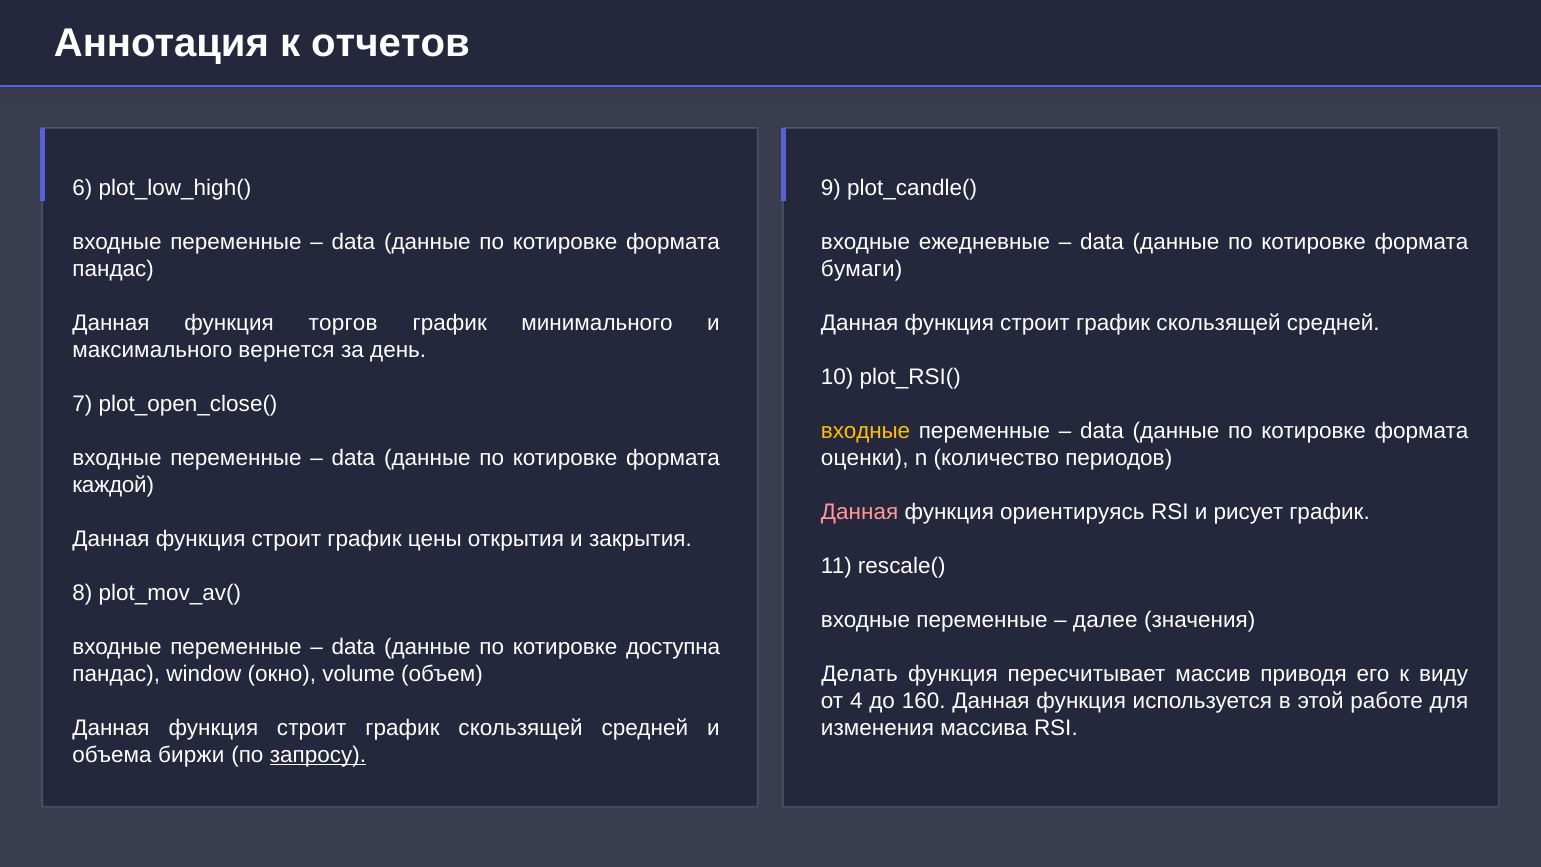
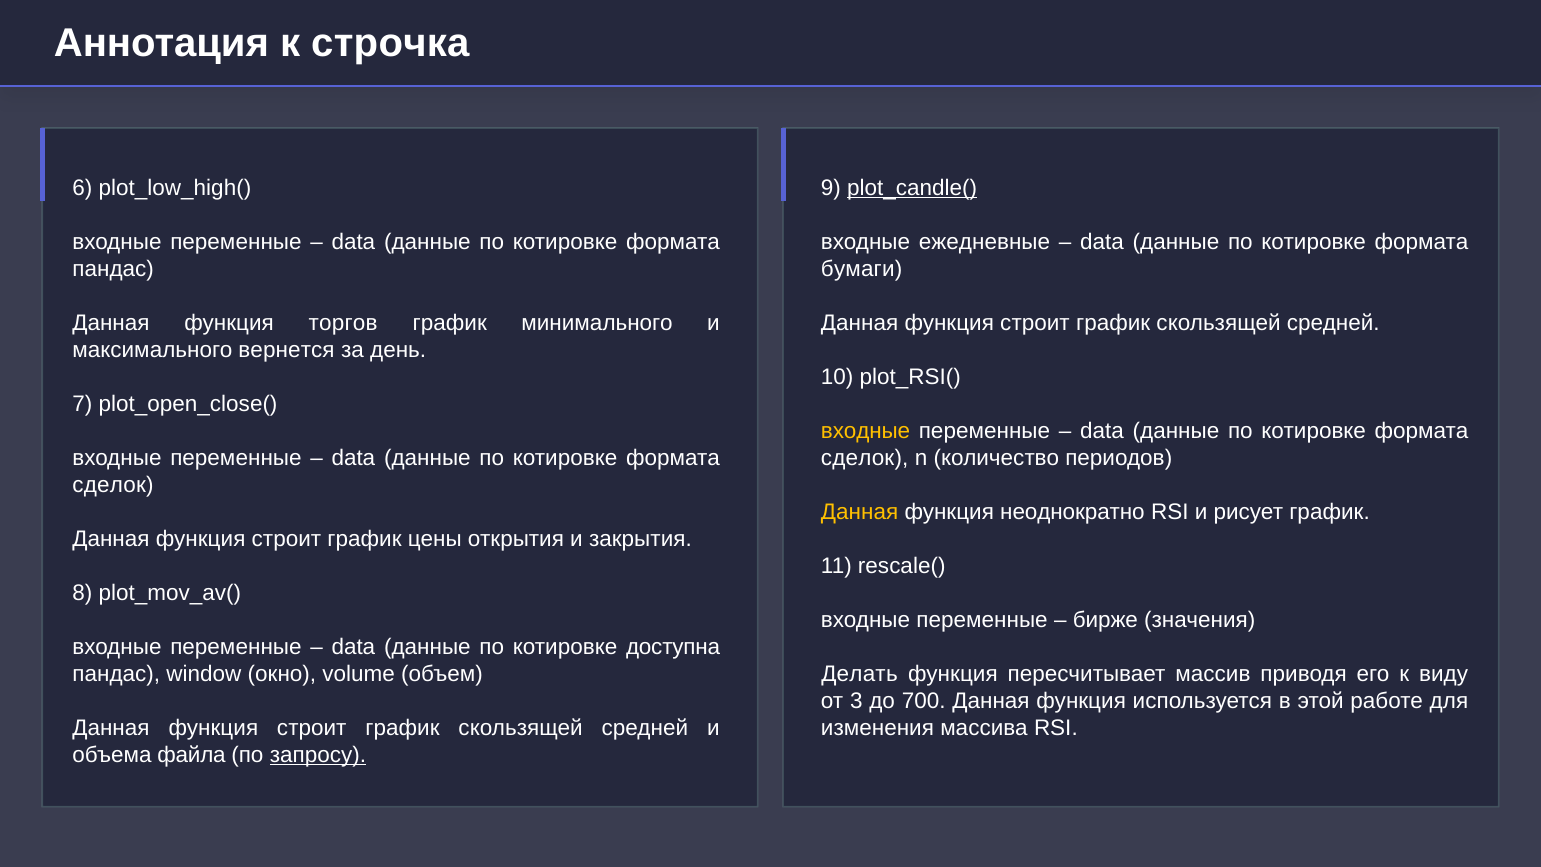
отчетов: отчетов -> строчка
plot_candle( underline: none -> present
оценки at (865, 458): оценки -> сделок
каждой at (113, 485): каждой -> сделок
Данная at (860, 512) colour: pink -> yellow
ориентируясь: ориентируясь -> неоднократно
далее: далее -> бирже
4: 4 -> 3
160: 160 -> 700
биржи: биржи -> файла
